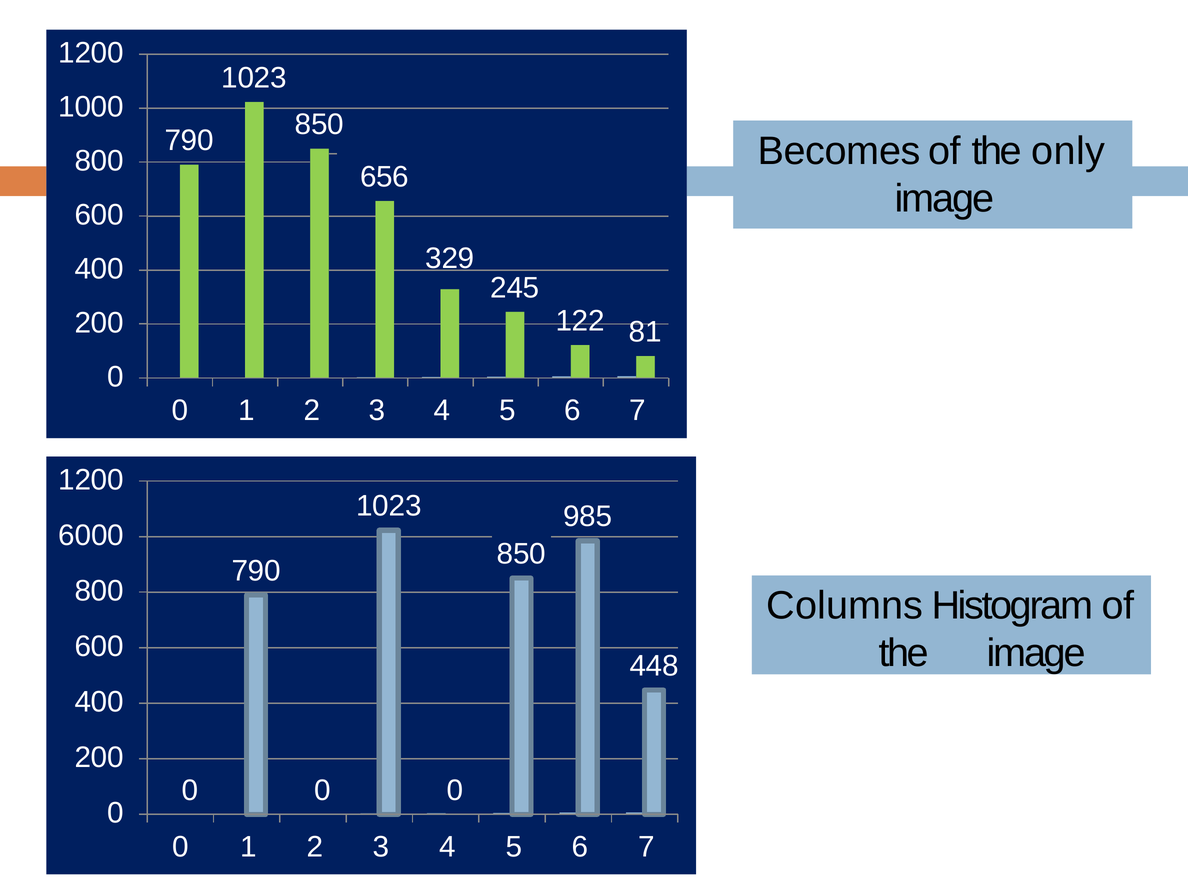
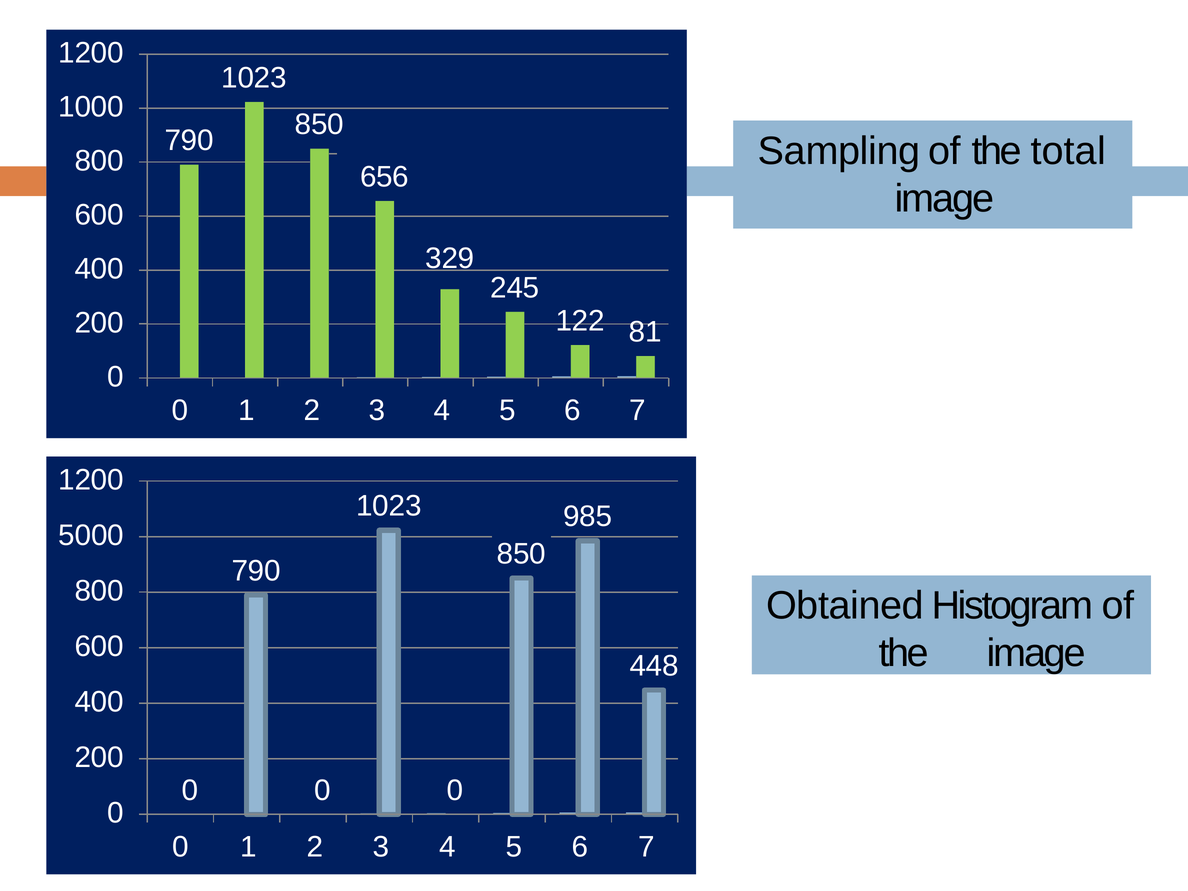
Becomes: Becomes -> Sampling
only: only -> total
6000: 6000 -> 5000
Columns: Columns -> Obtained
